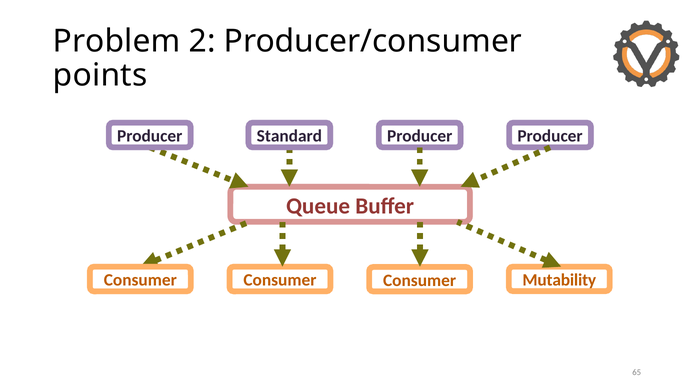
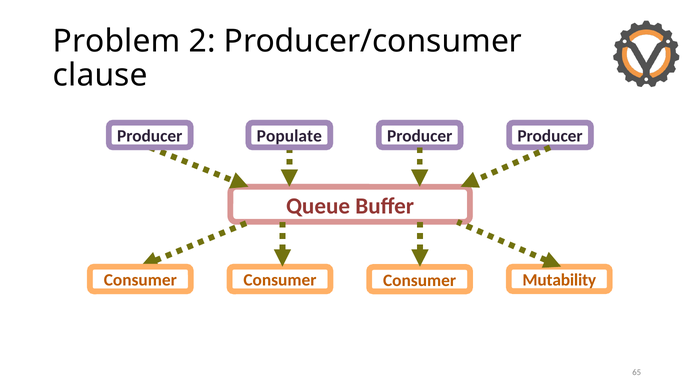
points: points -> clause
Standard: Standard -> Populate
